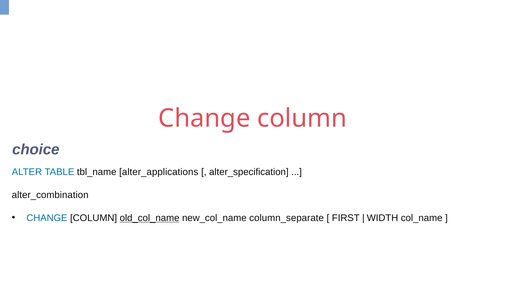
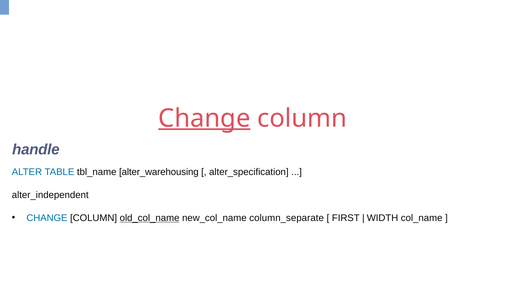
Change at (204, 118) underline: none -> present
choice: choice -> handle
alter_applications: alter_applications -> alter_warehousing
alter_combination: alter_combination -> alter_independent
